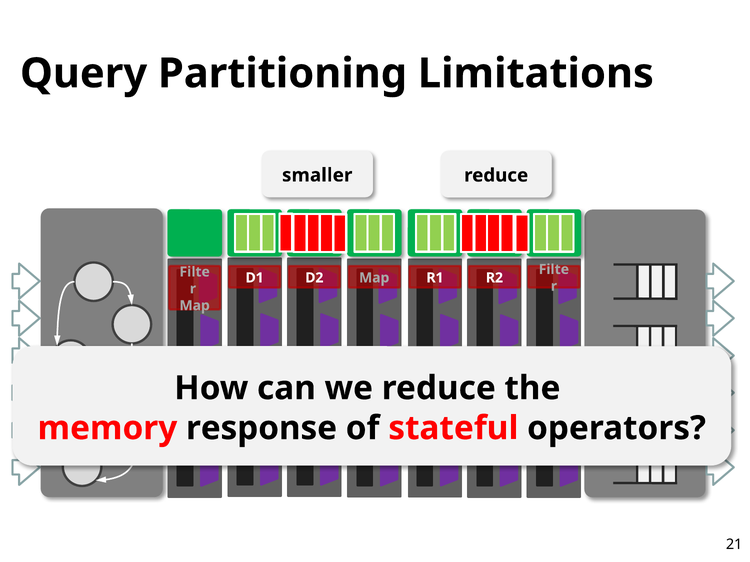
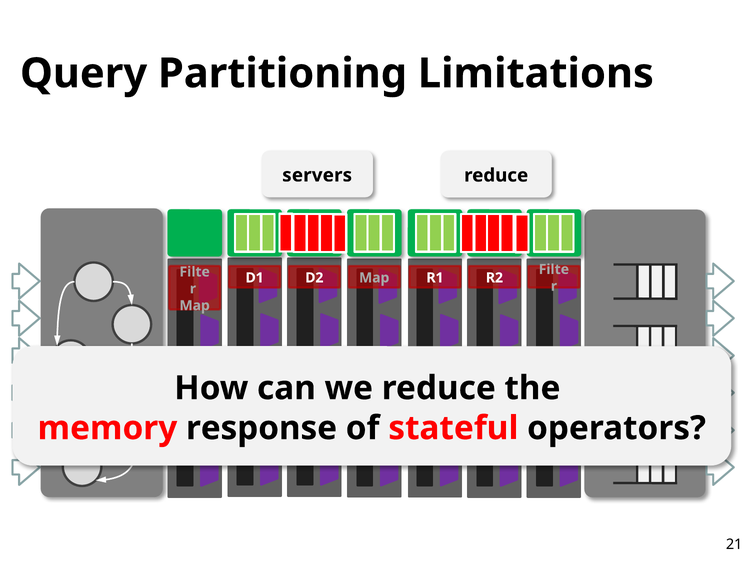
smaller: smaller -> servers
